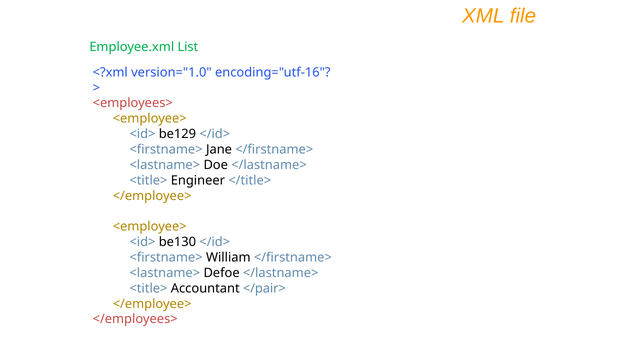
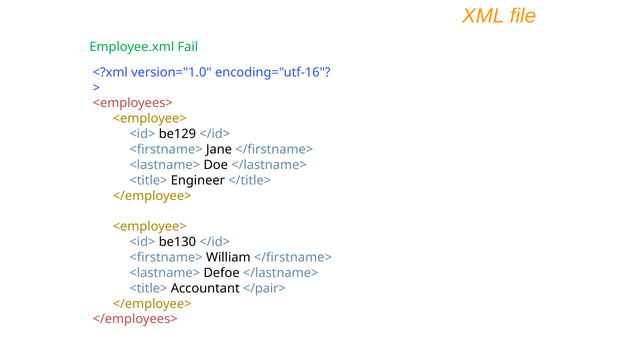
List: List -> Fail
